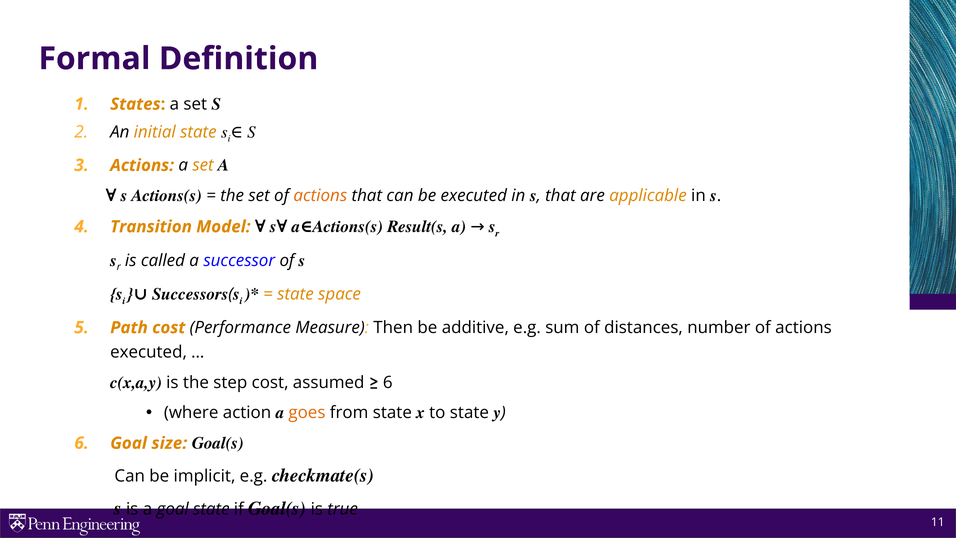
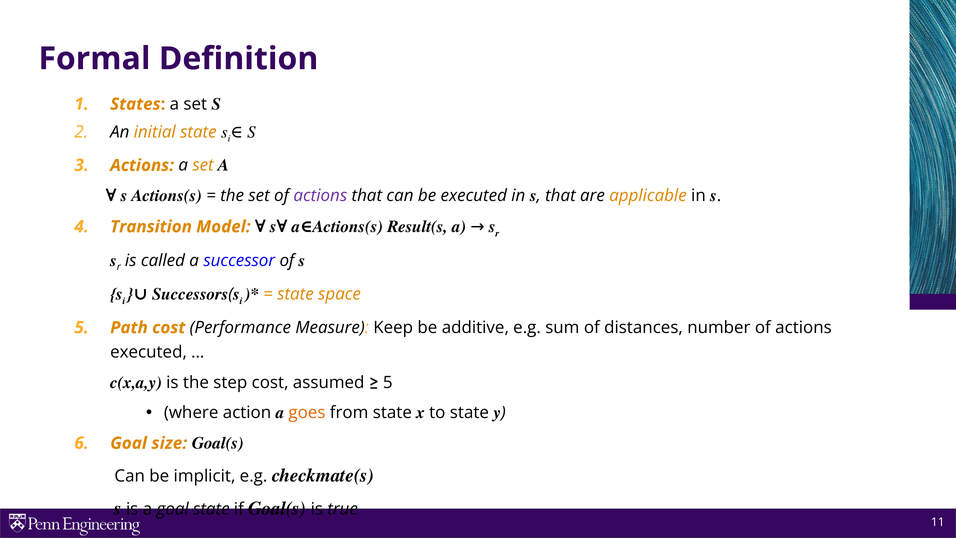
actions at (320, 196) colour: orange -> purple
Then: Then -> Keep
6 at (388, 382): 6 -> 5
